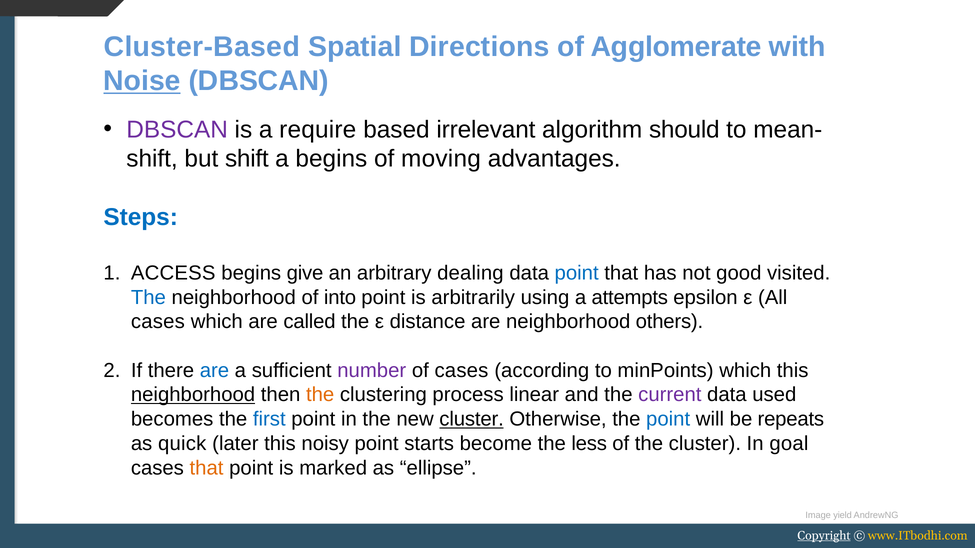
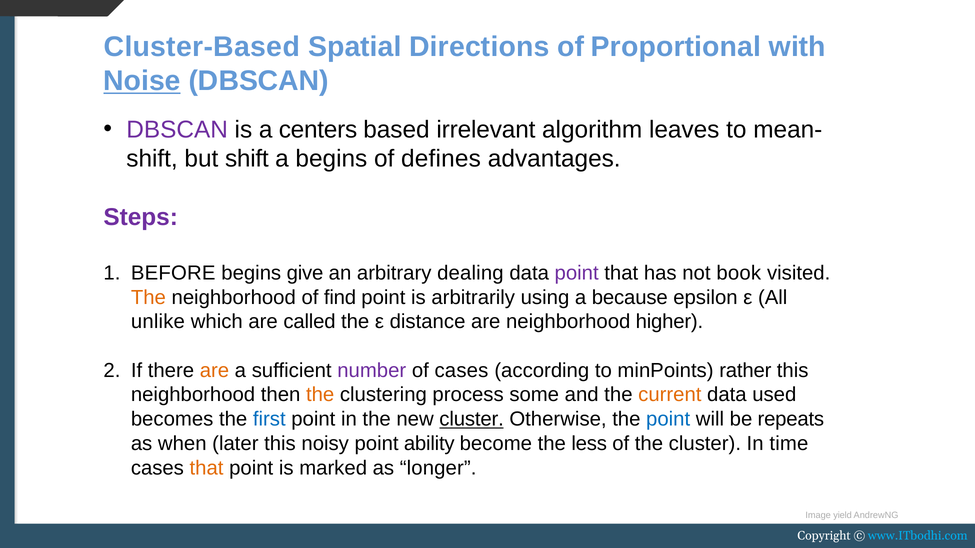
Agglomerate: Agglomerate -> Proportional
require: require -> centers
should: should -> leaves
moving: moving -> defines
Steps colour: blue -> purple
ACCESS: ACCESS -> BEFORE
point at (577, 273) colour: blue -> purple
good: good -> book
The at (148, 298) colour: blue -> orange
into: into -> find
attempts: attempts -> because
cases at (158, 322): cases -> unlike
others: others -> higher
are at (214, 371) colour: blue -> orange
minPoints which: which -> rather
neighborhood at (193, 395) underline: present -> none
linear: linear -> some
current colour: purple -> orange
quick: quick -> when
starts: starts -> ability
goal: goal -> time
ellipse: ellipse -> longer
Copyright underline: present -> none
www.ITbodhi.com colour: yellow -> light blue
